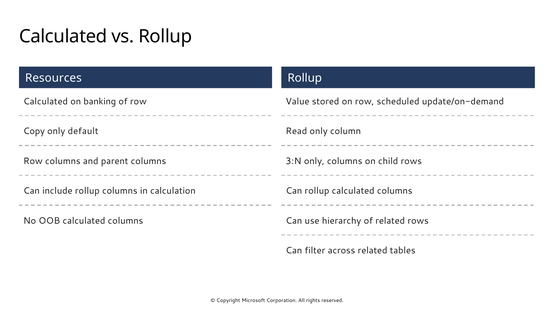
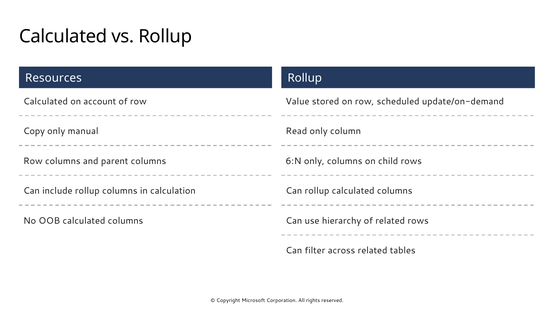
banking: banking -> account
default: default -> manual
3:N: 3:N -> 6:N
